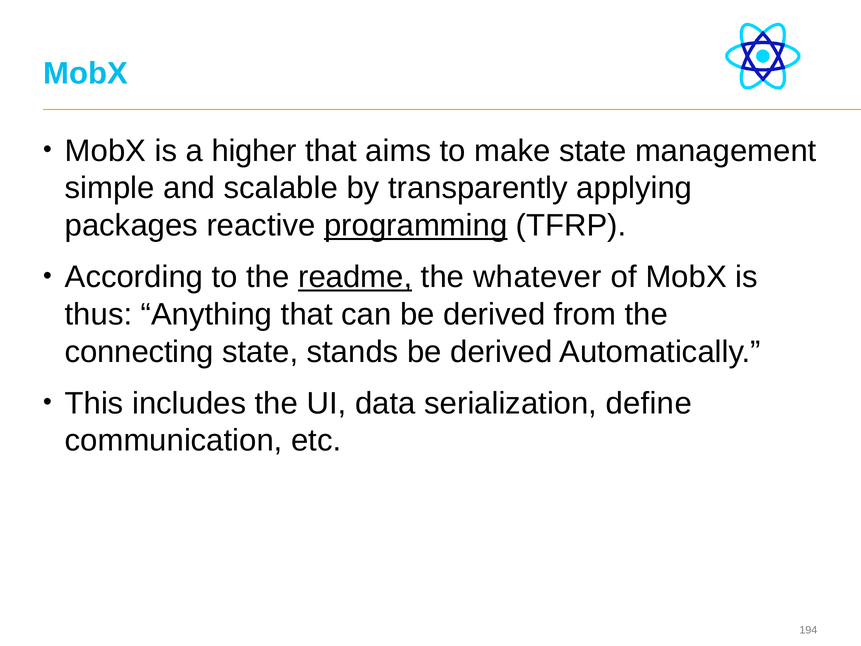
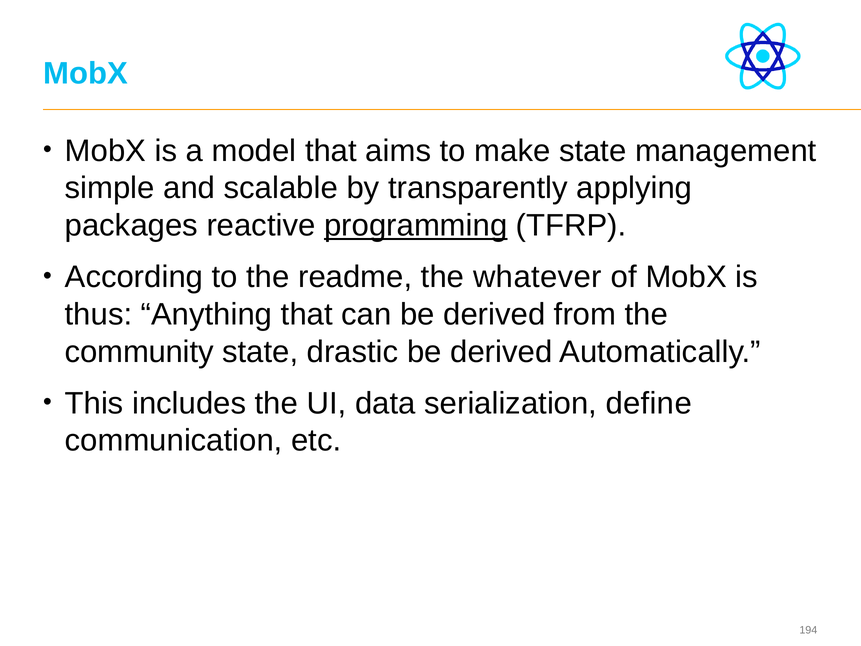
higher: higher -> model
readme underline: present -> none
connecting: connecting -> community
stands: stands -> drastic
